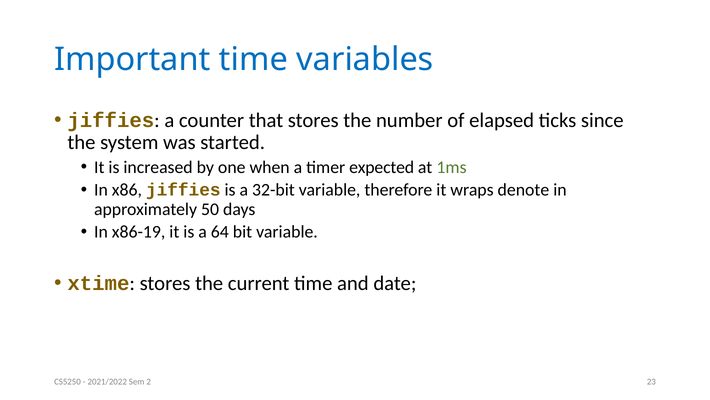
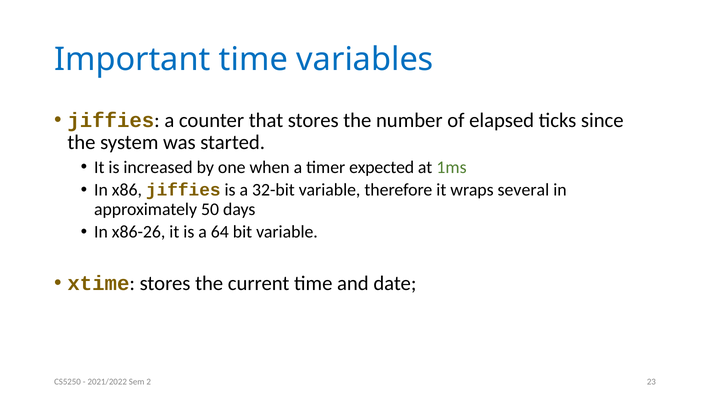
denote: denote -> several
x86-19: x86-19 -> x86-26
